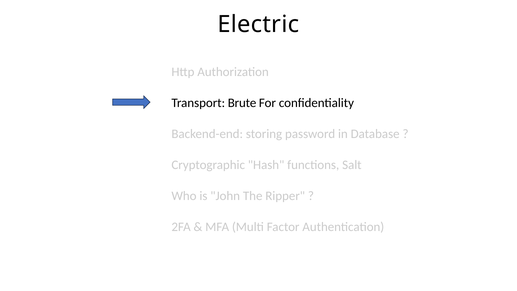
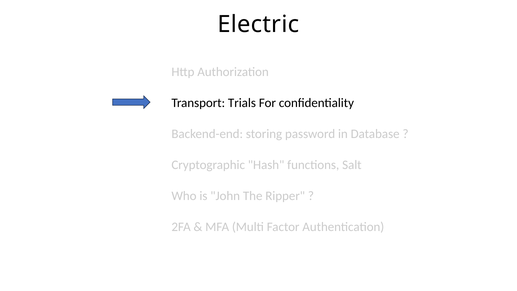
Brute: Brute -> Trials
